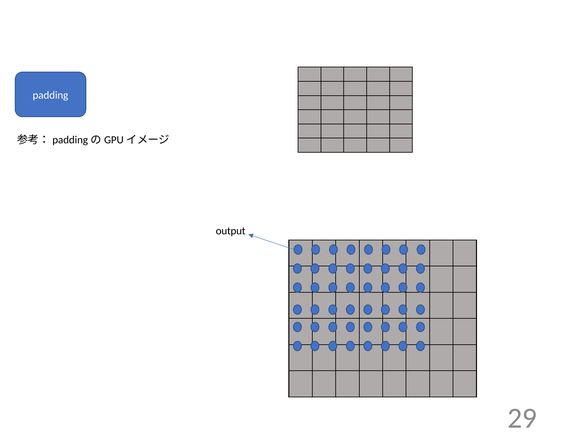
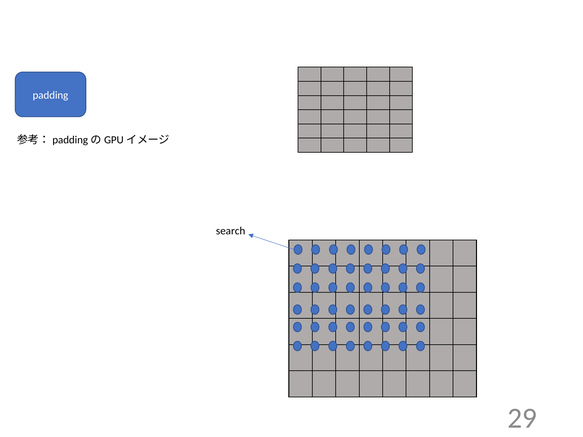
output: output -> search
